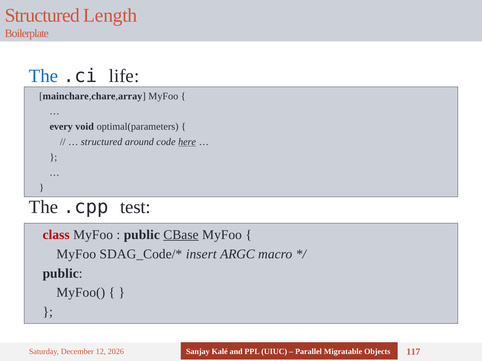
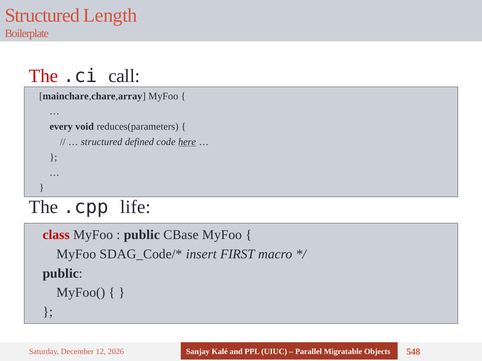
The at (44, 76) colour: blue -> red
life: life -> call
optimal(parameters: optimal(parameters -> reduces(parameters
around: around -> defined
test: test -> life
CBase underline: present -> none
ARGC: ARGC -> FIRST
117: 117 -> 548
